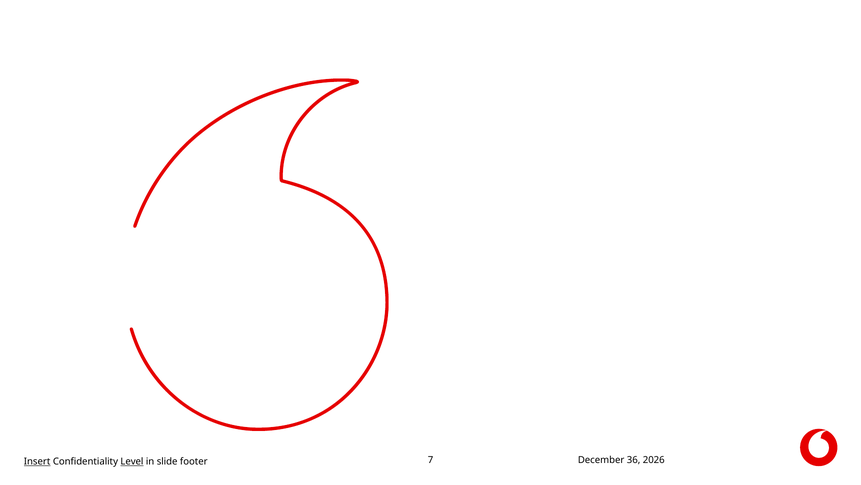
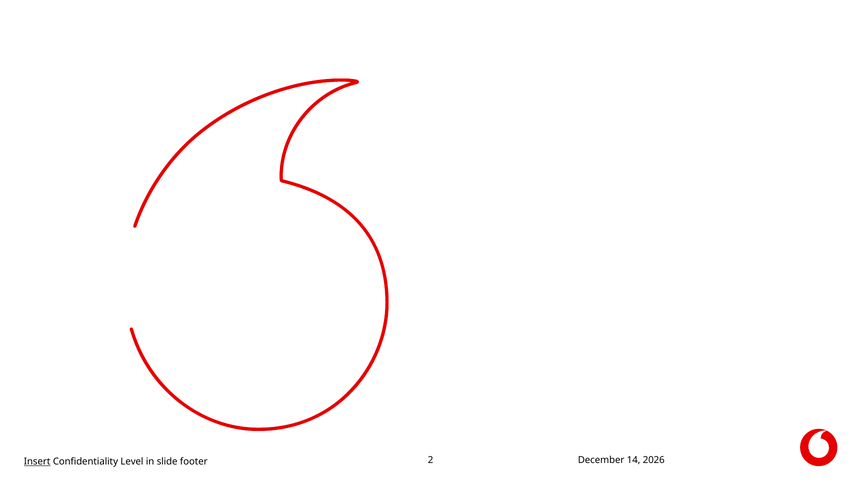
Level underline: present -> none
7: 7 -> 2
36: 36 -> 14
